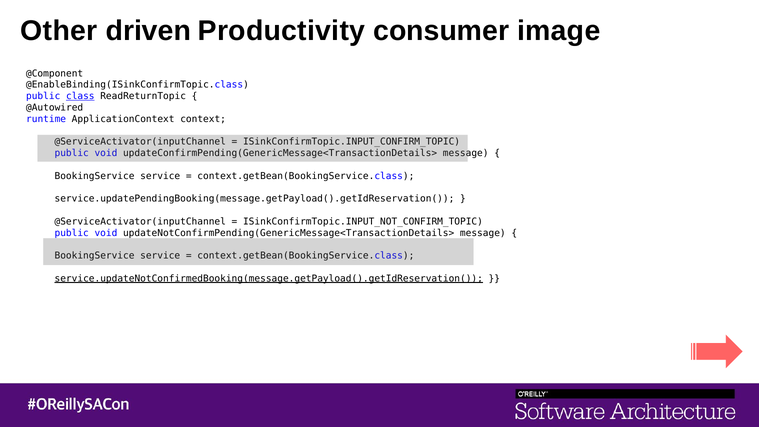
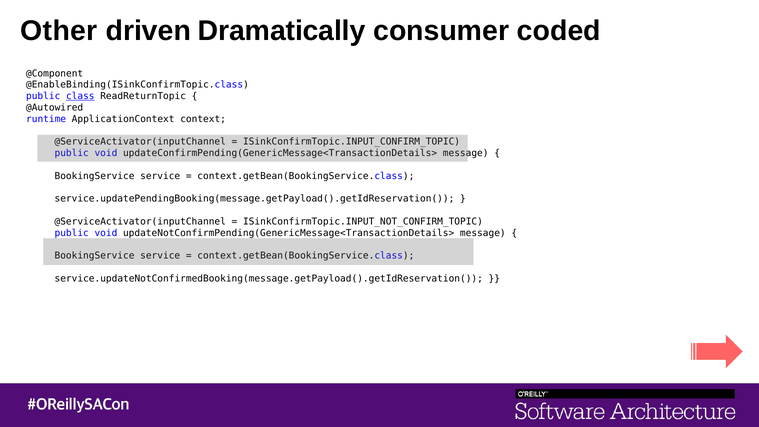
Productivity: Productivity -> Dramatically
image: image -> coded
service.updateNotConfirmedBooking(message.getPayload().getIdReservation( underline: present -> none
